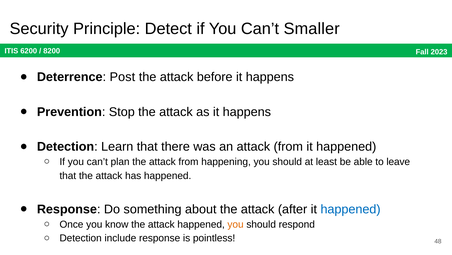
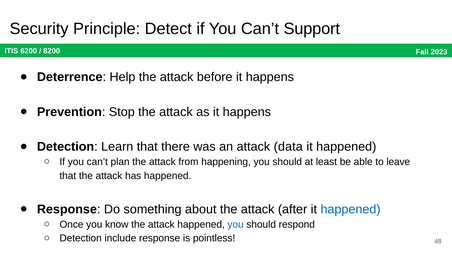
Smaller: Smaller -> Support
Post: Post -> Help
an attack from: from -> data
you at (236, 224) colour: orange -> blue
